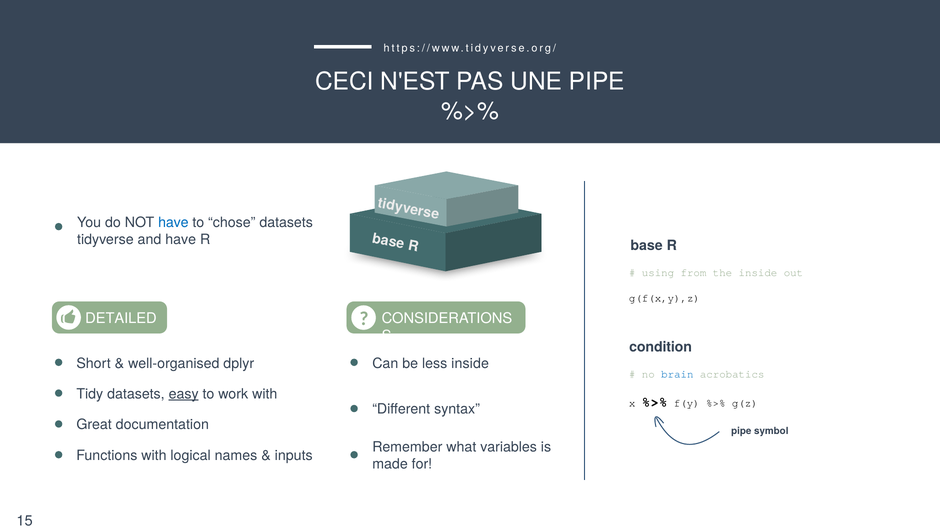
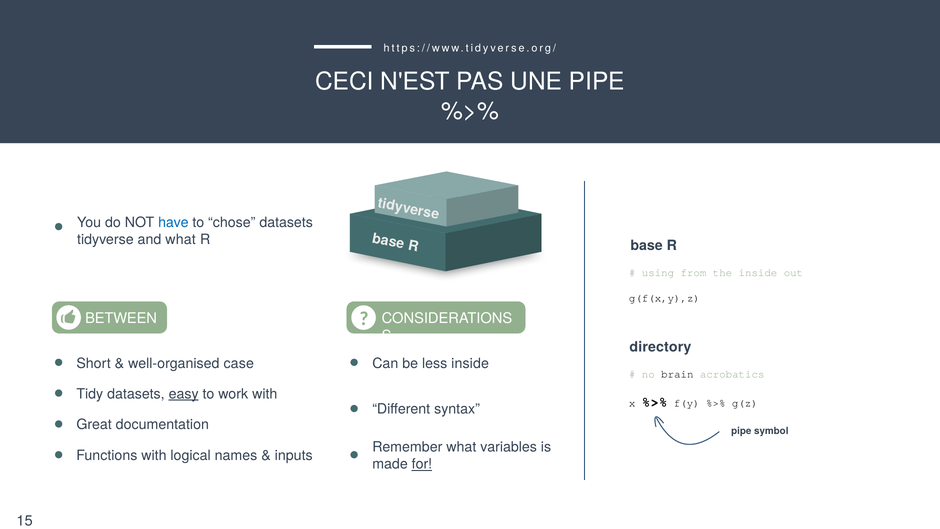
and have: have -> what
DETAILED: DETAILED -> BETWEEN
condition: condition -> directory
dplyr: dplyr -> case
brain colour: blue -> black
for underline: none -> present
